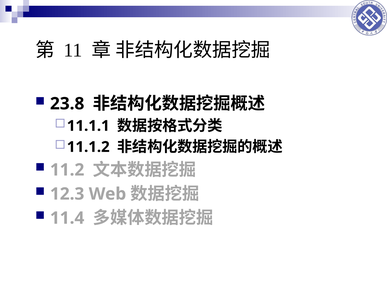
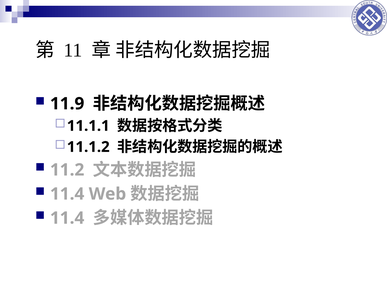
23.8: 23.8 -> 11.9
12.3 at (67, 194): 12.3 -> 11.4
